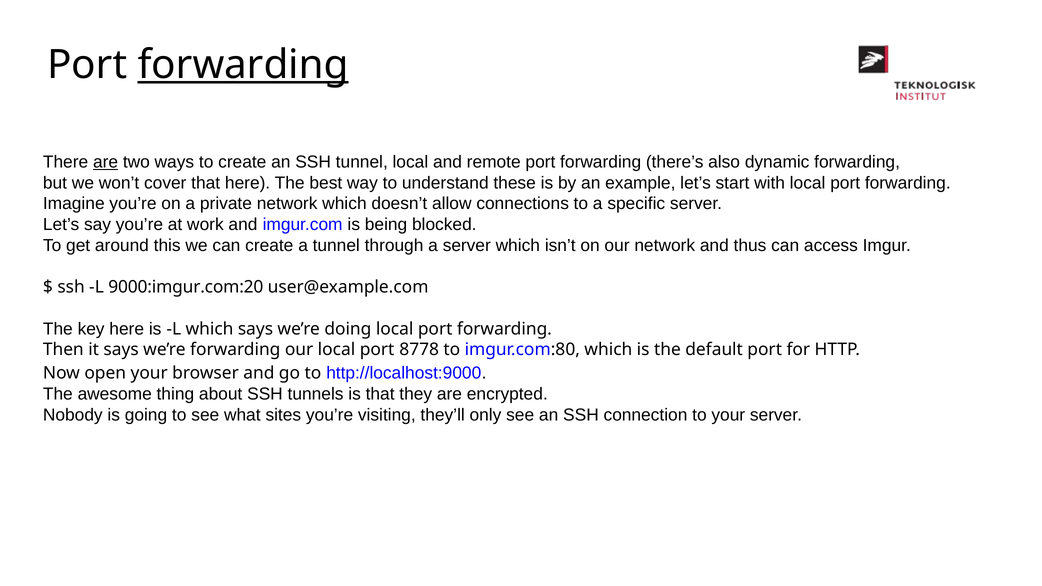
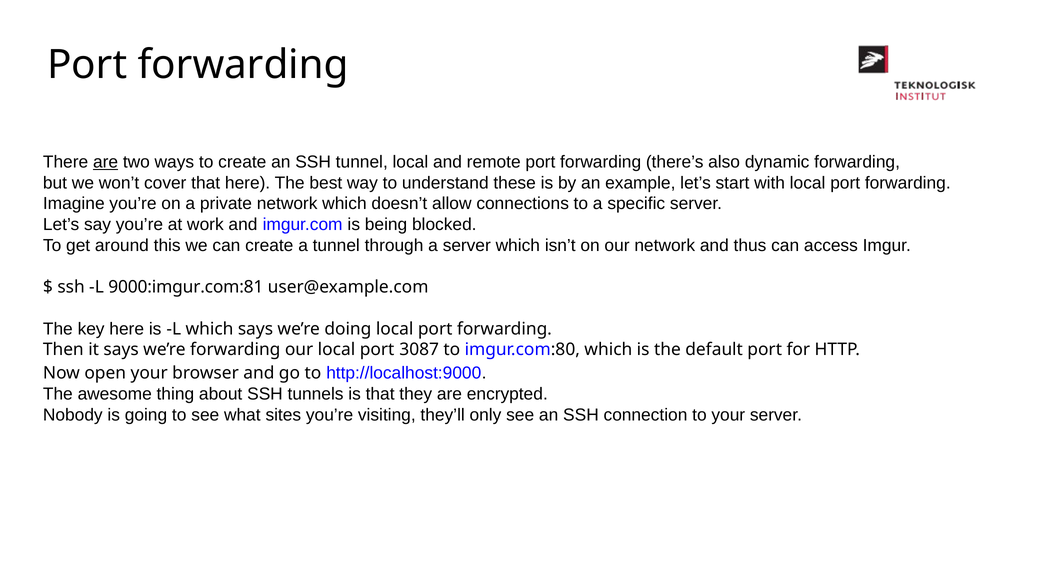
forwarding at (243, 65) underline: present -> none
9000:imgur.com:20: 9000:imgur.com:20 -> 9000:imgur.com:81
8778: 8778 -> 3087
